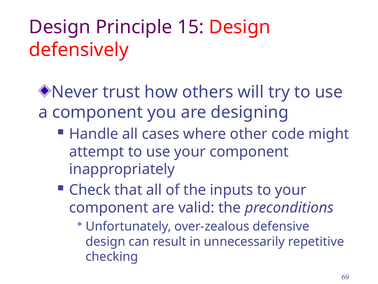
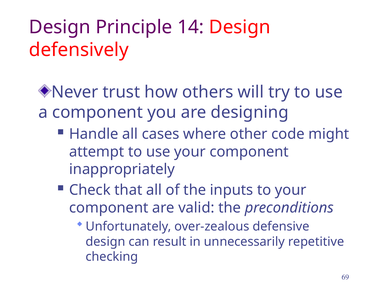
15: 15 -> 14
